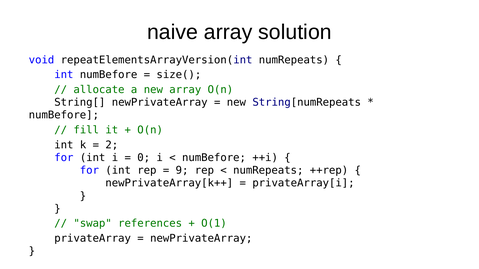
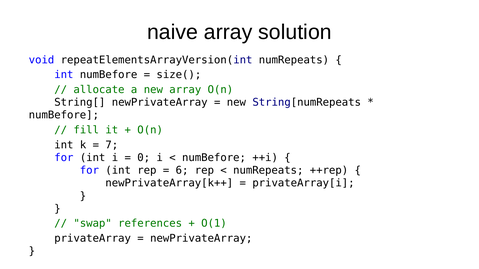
2: 2 -> 7
9: 9 -> 6
